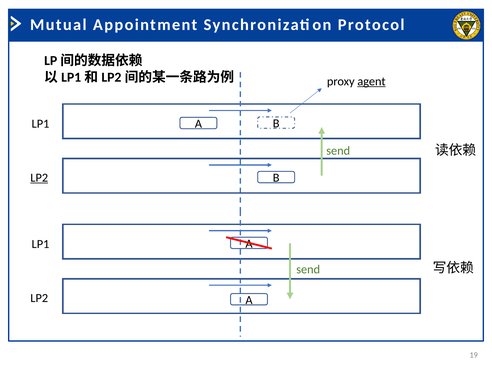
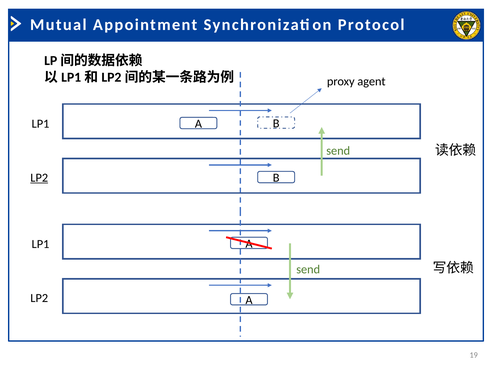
agent underline: present -> none
